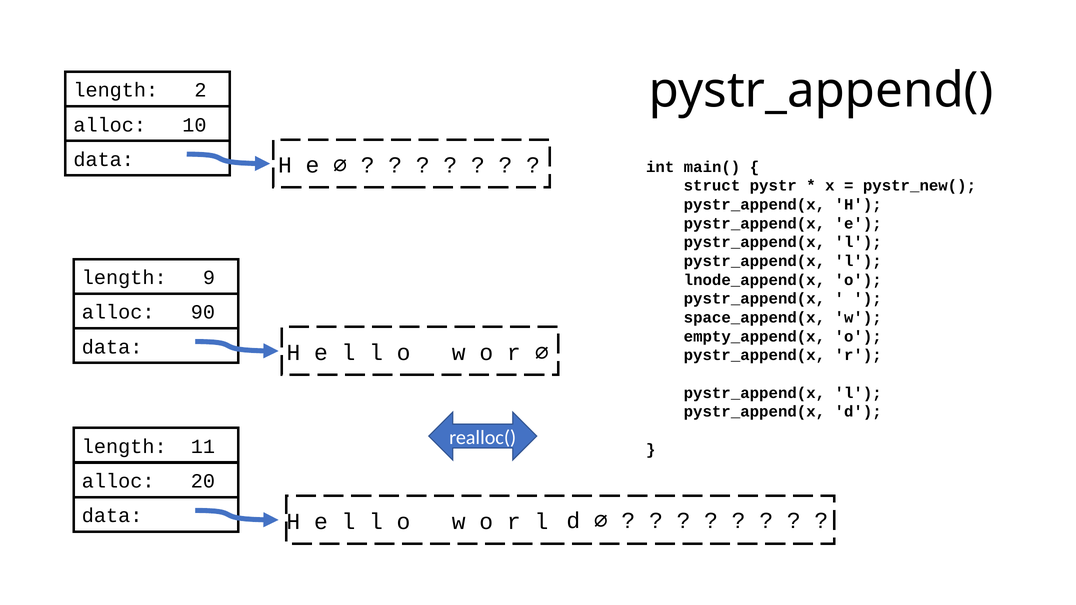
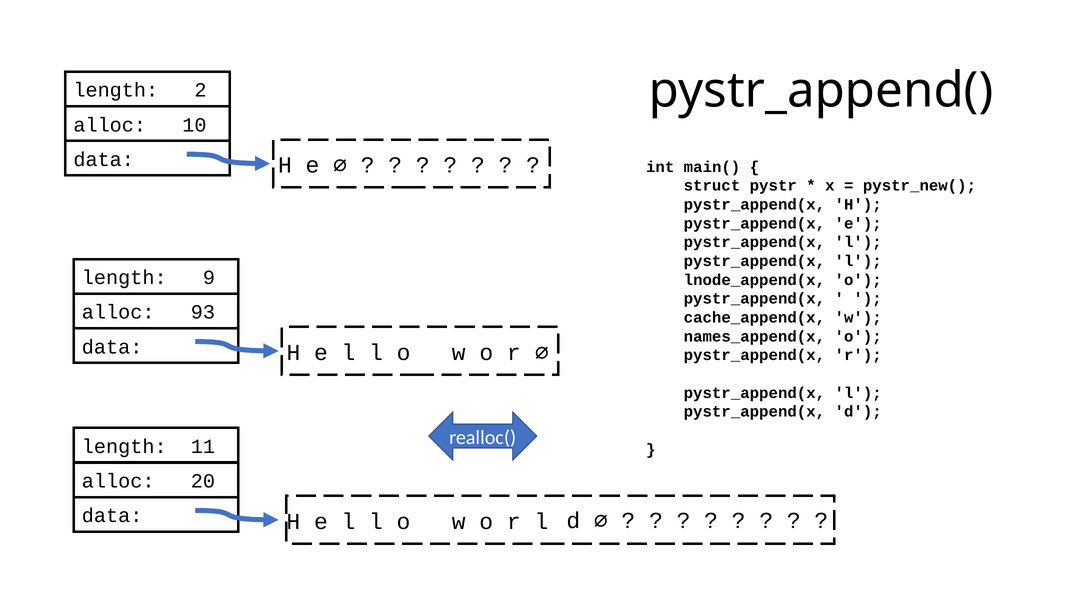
90: 90 -> 93
space_append(x: space_append(x -> cache_append(x
empty_append(x: empty_append(x -> names_append(x
